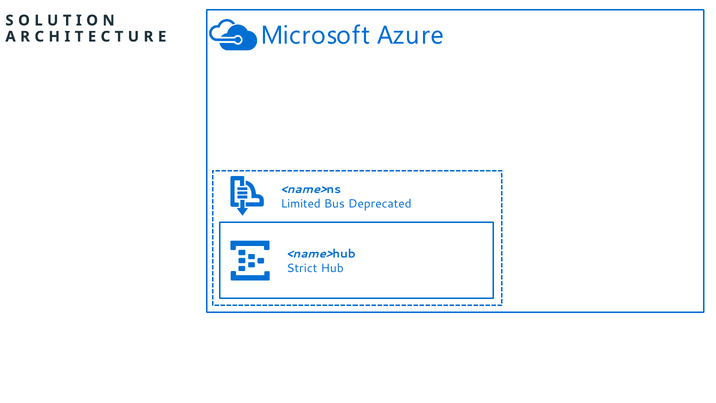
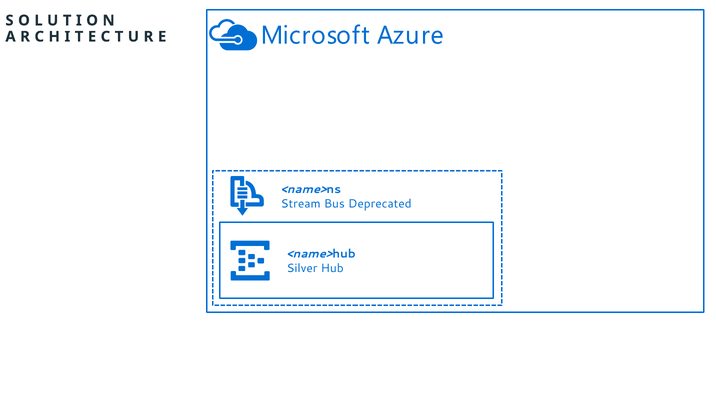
Limited: Limited -> Stream
Strict: Strict -> Silver
